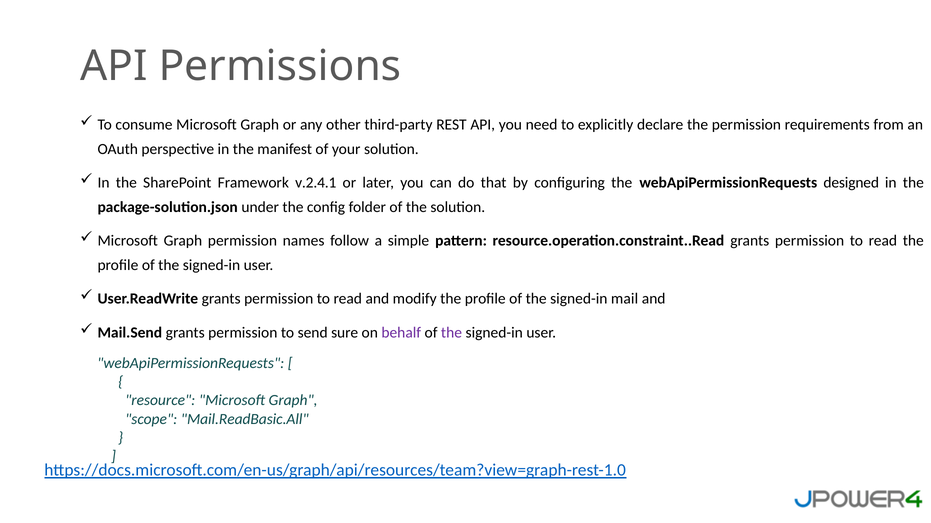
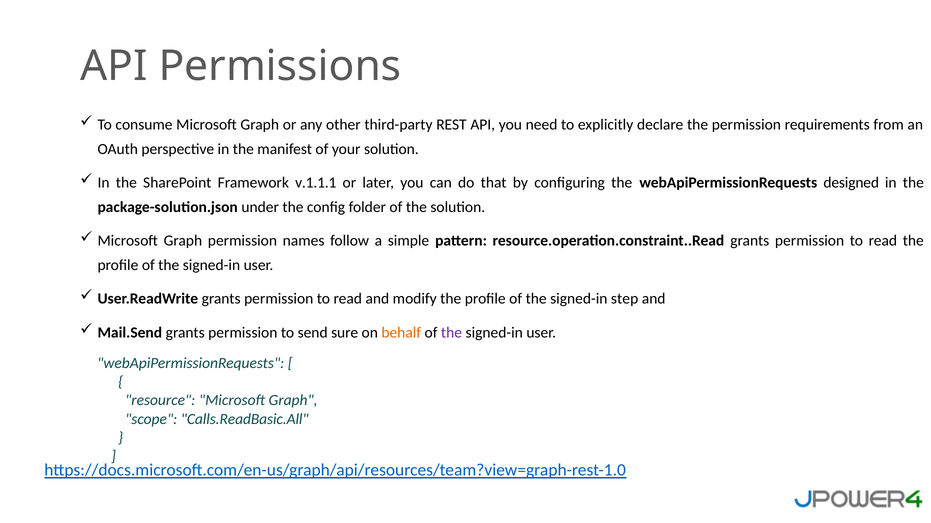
v.2.4.1: v.2.4.1 -> v.1.1.1
mail: mail -> step
behalf colour: purple -> orange
Mail.ReadBasic.All: Mail.ReadBasic.All -> Calls.ReadBasic.All
